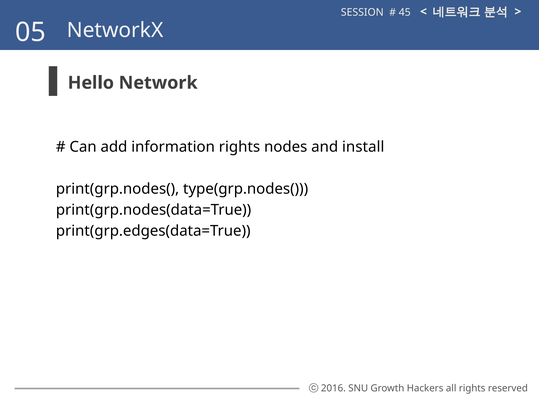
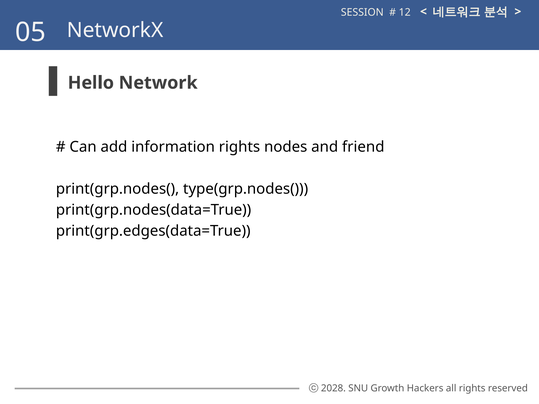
45: 45 -> 12
install: install -> friend
2016: 2016 -> 2028
